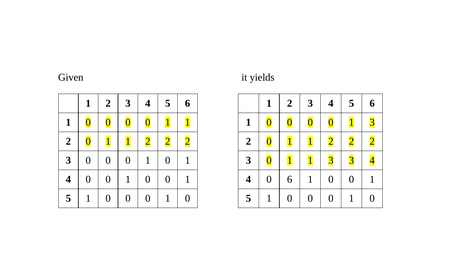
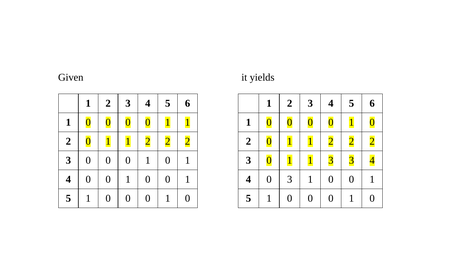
3 at (372, 122): 3 -> 0
0 6: 6 -> 3
